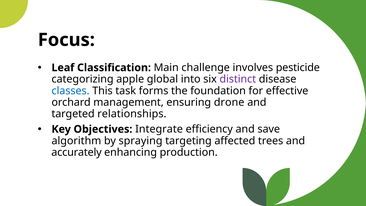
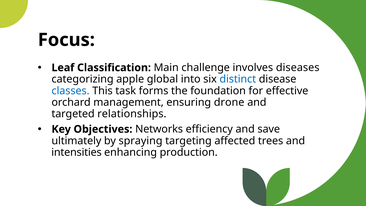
pesticide: pesticide -> diseases
distinct colour: purple -> blue
Integrate: Integrate -> Networks
algorithm: algorithm -> ultimately
accurately: accurately -> intensities
